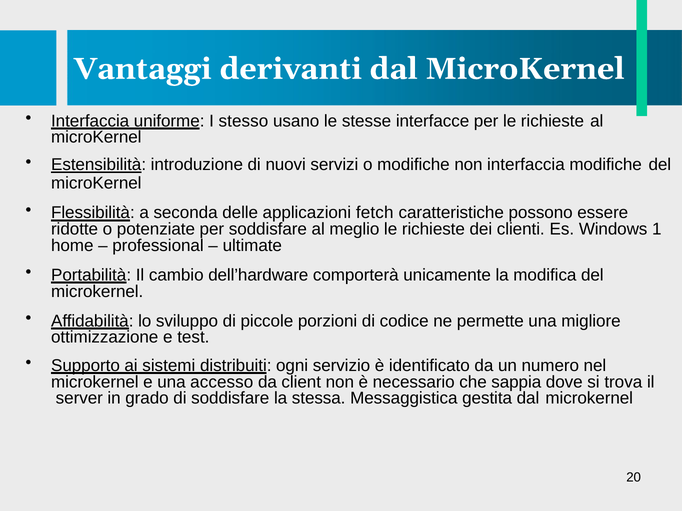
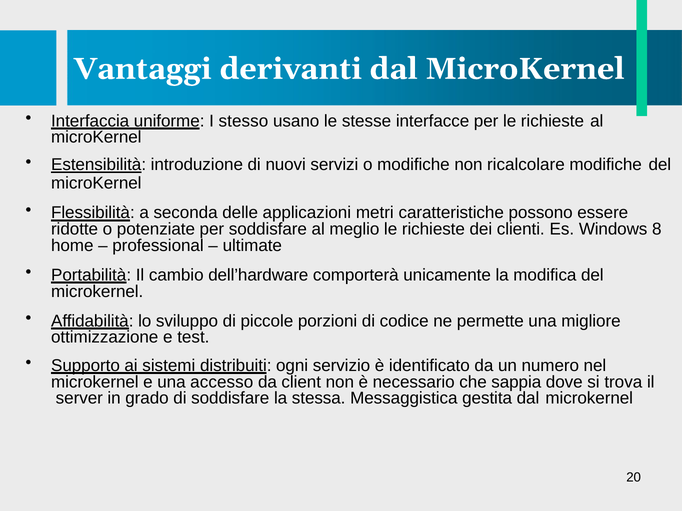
non interfaccia: interfaccia -> ricalcolare
fetch: fetch -> metri
1: 1 -> 8
